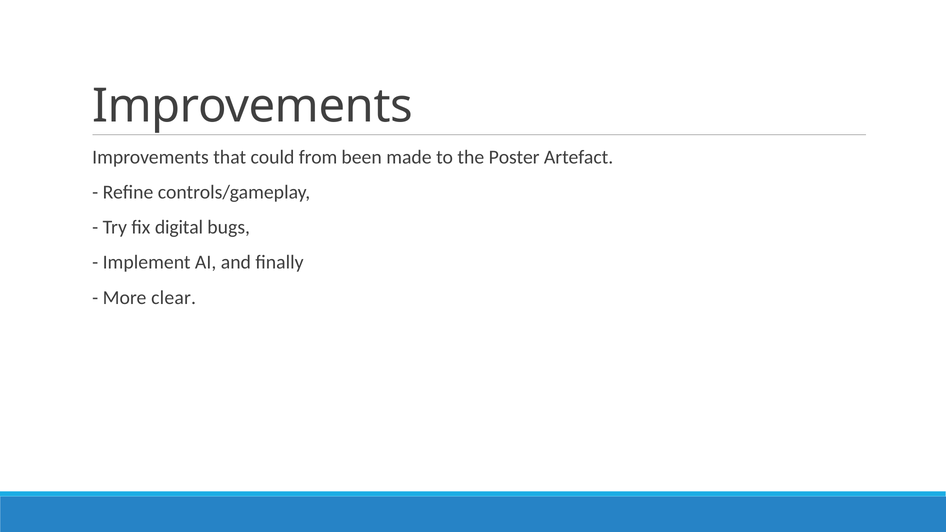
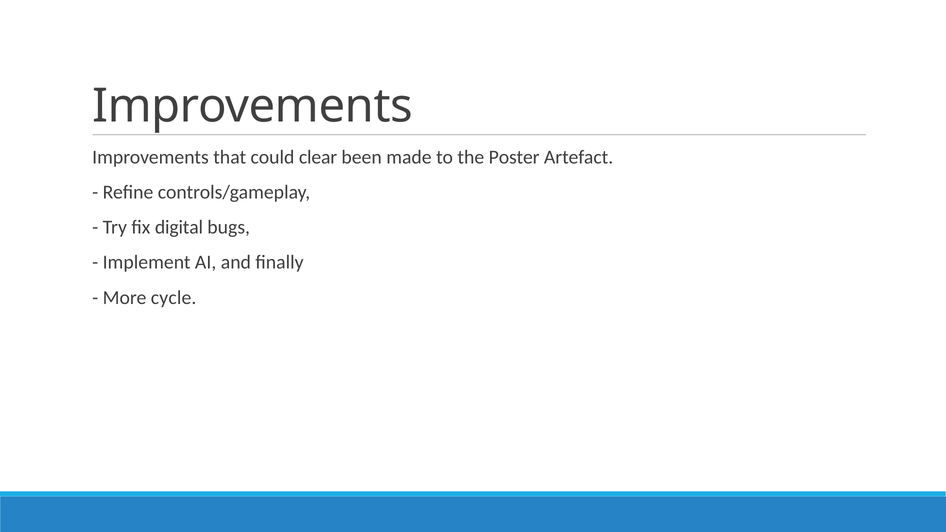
from: from -> clear
clear: clear -> cycle
